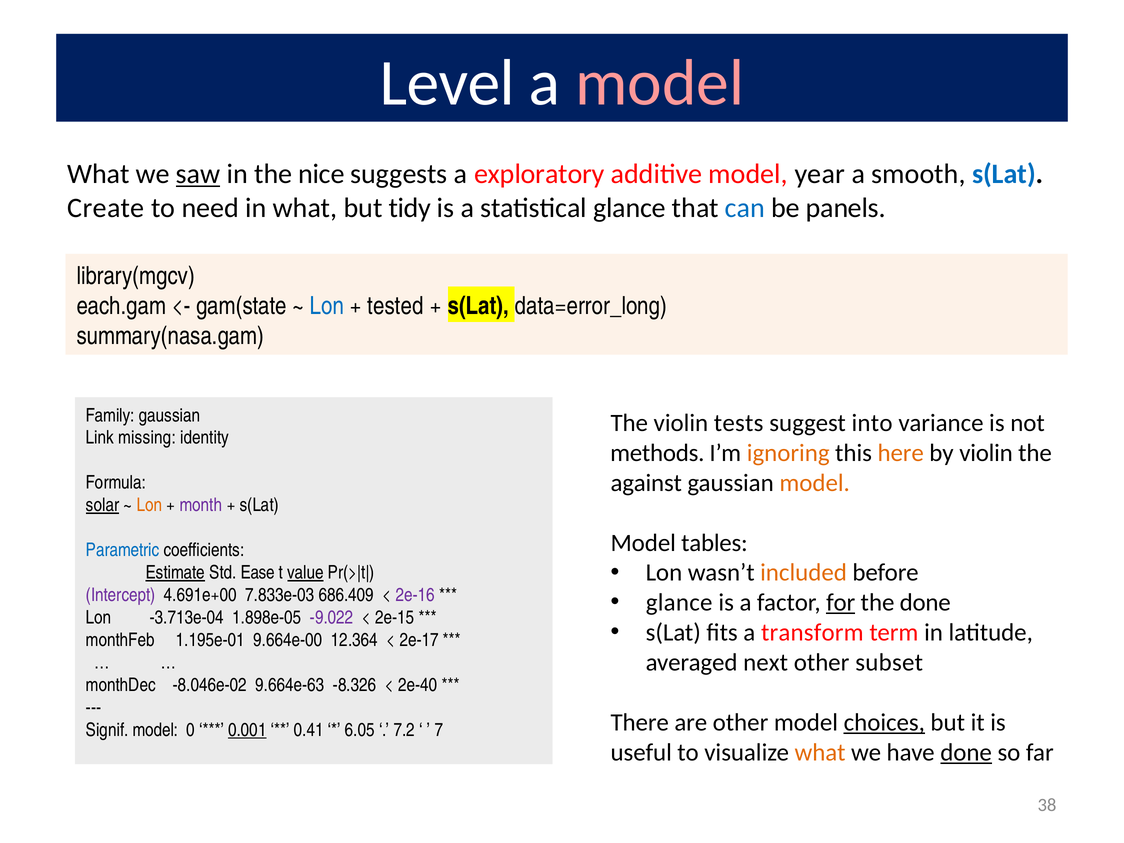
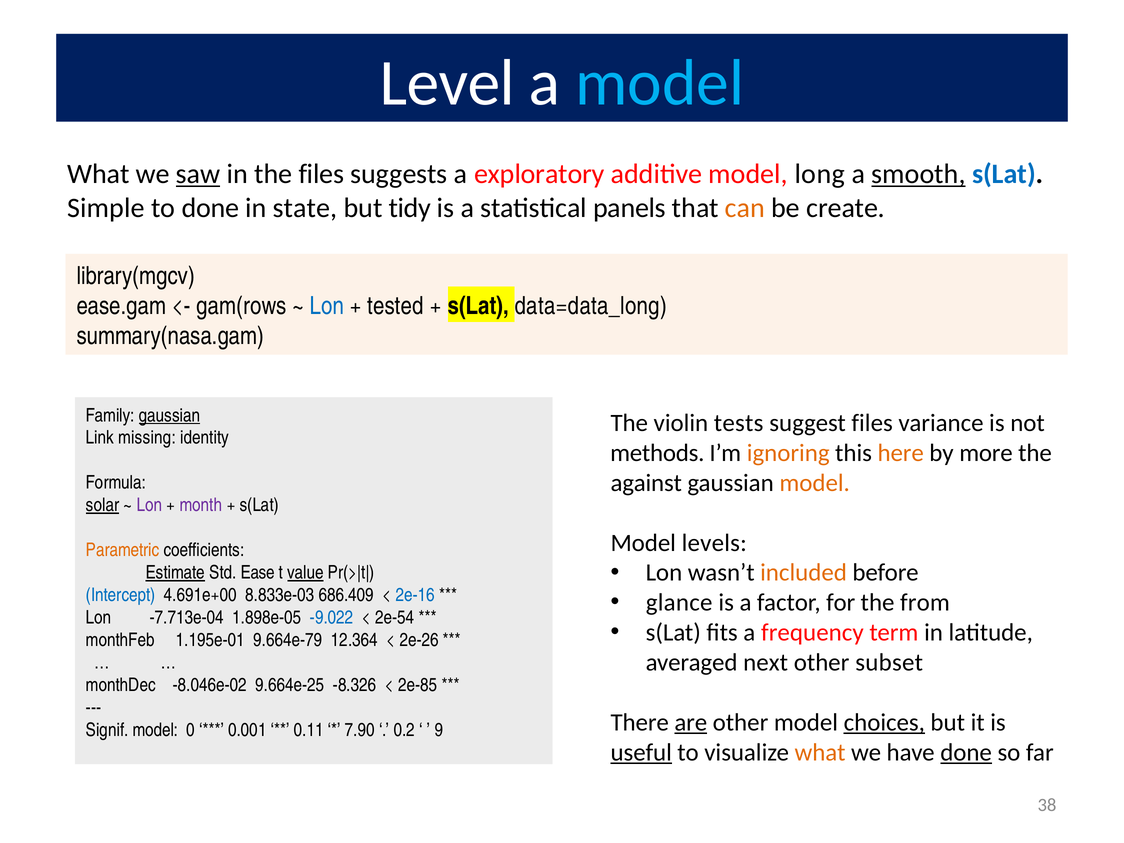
model at (660, 83) colour: pink -> light blue
the nice: nice -> files
year: year -> long
smooth underline: none -> present
Create: Create -> Simple
to need: need -> done
in what: what -> state
statistical glance: glance -> panels
can colour: blue -> orange
panels: panels -> create
each.gam: each.gam -> ease.gam
gam(state: gam(state -> gam(rows
data=error_long: data=error_long -> data=data_long
gaussian at (170, 415) underline: none -> present
suggest into: into -> files
by violin: violin -> more
Lon at (149, 505) colour: orange -> purple
tables: tables -> levels
Parametric colour: blue -> orange
Intercept colour: purple -> blue
7.833e-03: 7.833e-03 -> 8.833e-03
2e-16 colour: purple -> blue
for underline: present -> none
the done: done -> from
-3.713e-04: -3.713e-04 -> -7.713e-04
-9.022 colour: purple -> blue
2e-15: 2e-15 -> 2e-54
transform: transform -> frequency
9.664e-00: 9.664e-00 -> 9.664e-79
2e-17: 2e-17 -> 2e-26
9.664e-63: 9.664e-63 -> 9.664e-25
2e-40: 2e-40 -> 2e-85
are underline: none -> present
0.001 underline: present -> none
0.41: 0.41 -> 0.11
6.05: 6.05 -> 7.90
7.2: 7.2 -> 0.2
7: 7 -> 9
useful underline: none -> present
